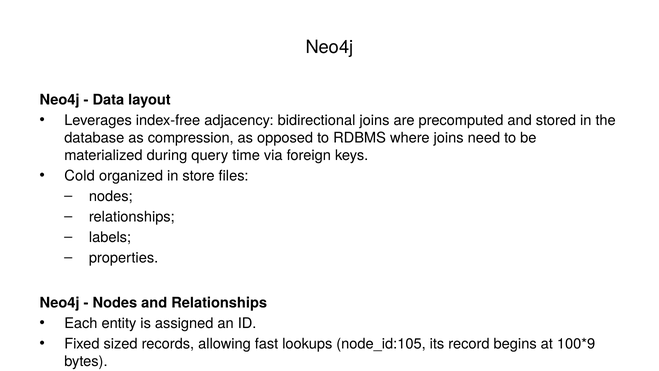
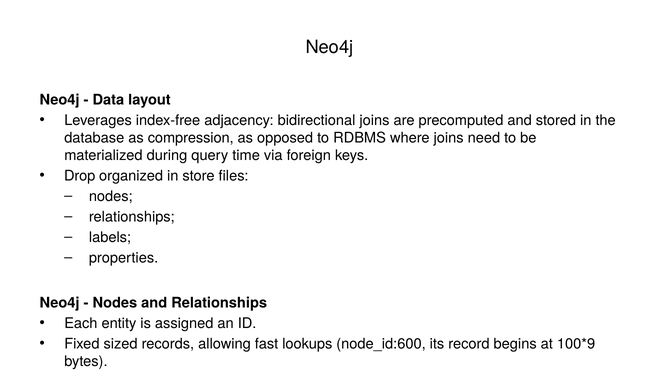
Cold: Cold -> Drop
node_id:105: node_id:105 -> node_id:600
